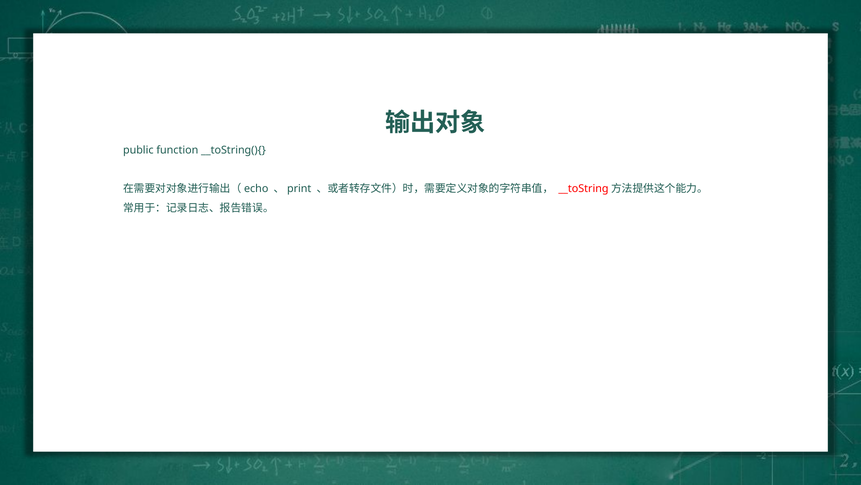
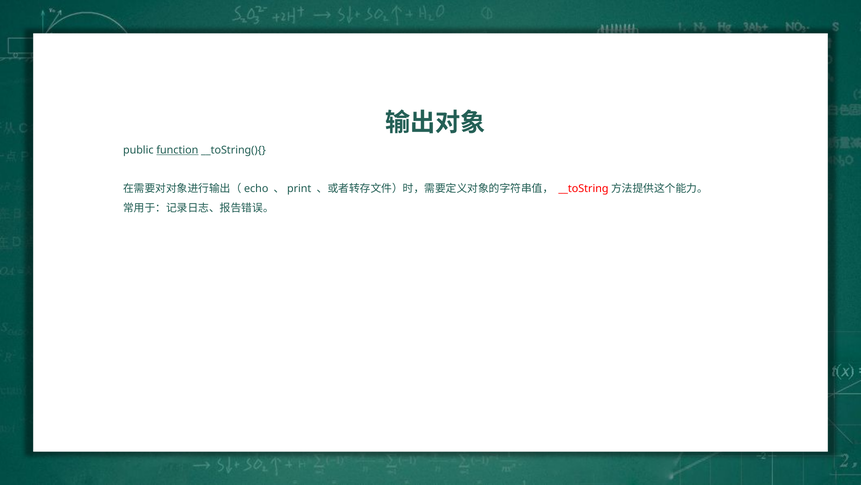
function underline: none -> present
